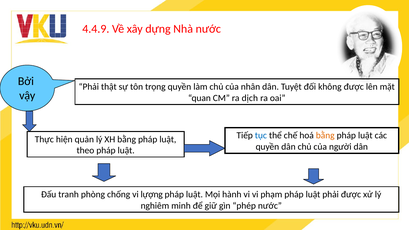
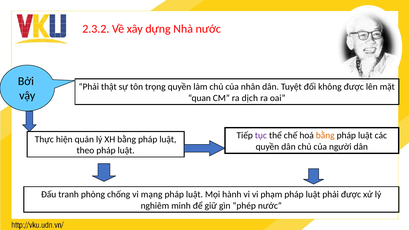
4.4.9: 4.4.9 -> 2.3.2
tục colour: blue -> purple
lựợng: lựợng -> mạng
